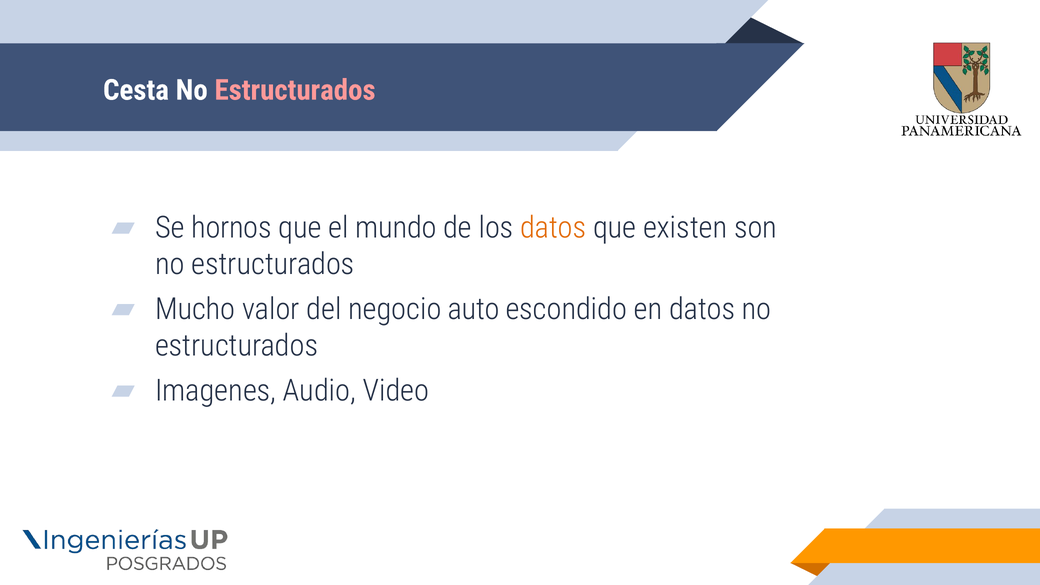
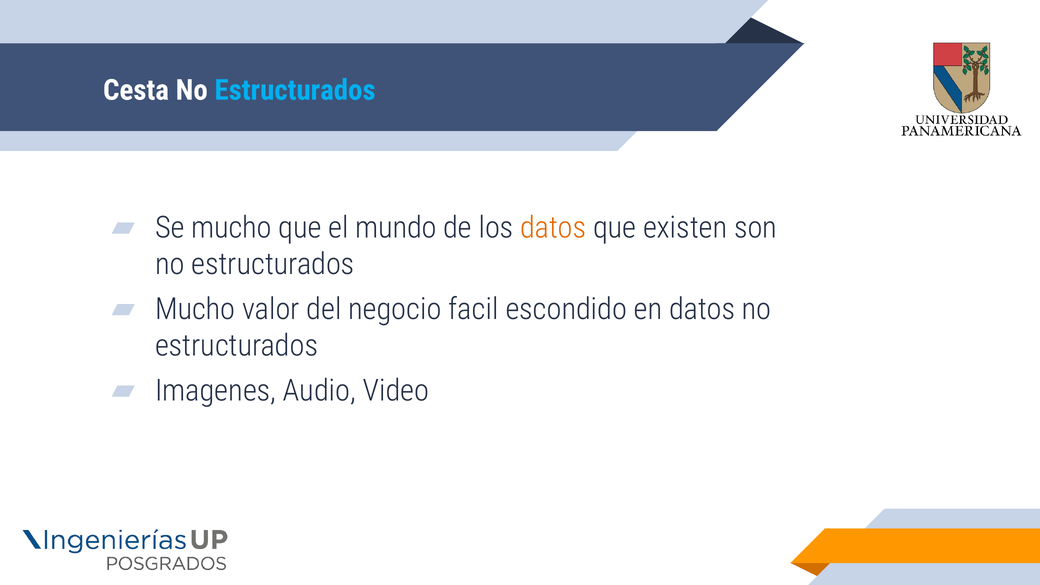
Estructurados at (295, 90) colour: pink -> light blue
Se hornos: hornos -> mucho
auto: auto -> facil
